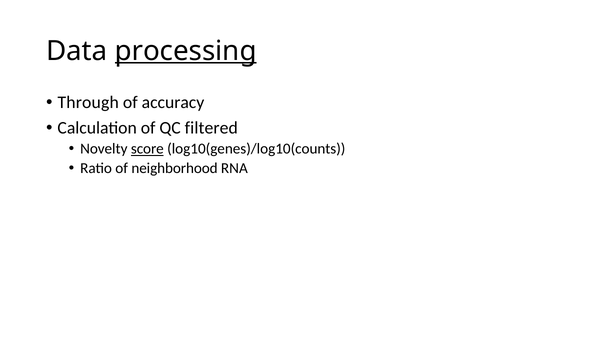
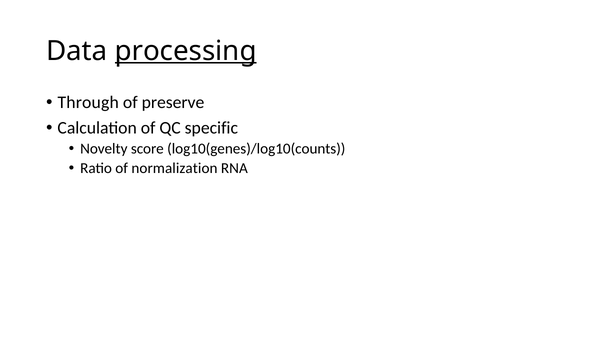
accuracy: accuracy -> preserve
filtered: filtered -> specific
score underline: present -> none
neighborhood: neighborhood -> normalization
